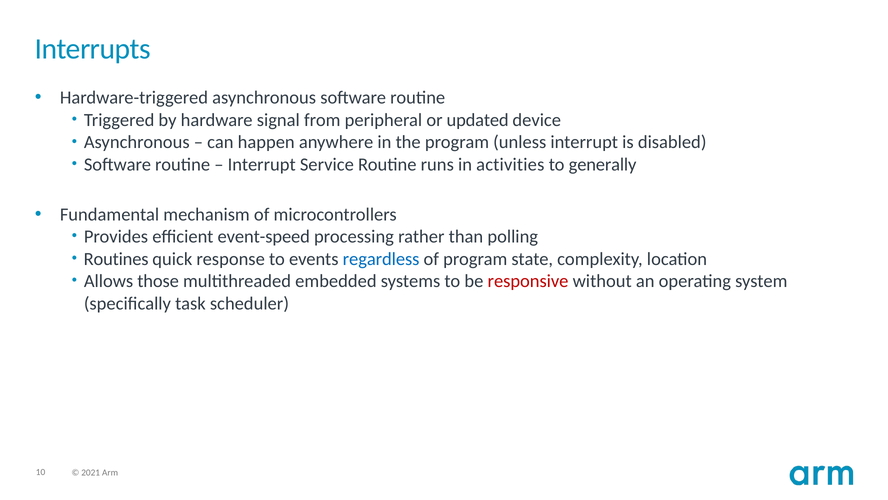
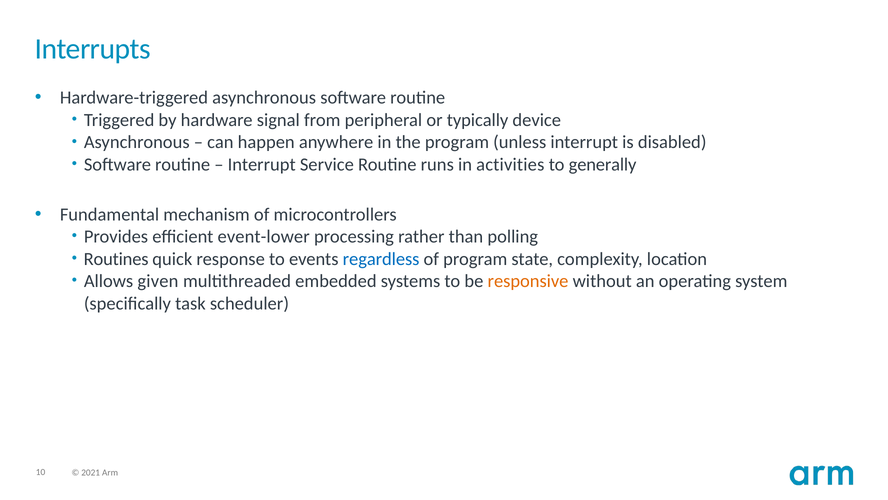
updated: updated -> typically
event-speed: event-speed -> event-lower
those: those -> given
responsive colour: red -> orange
